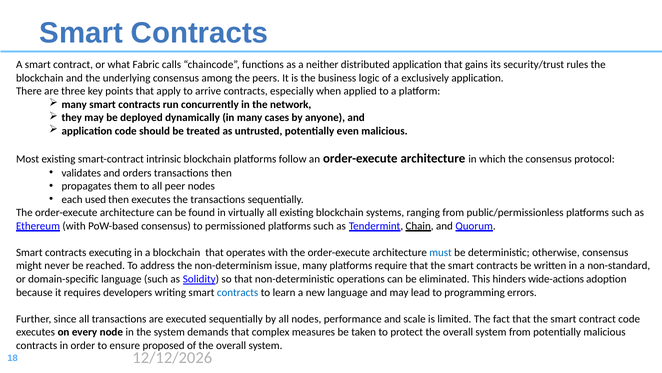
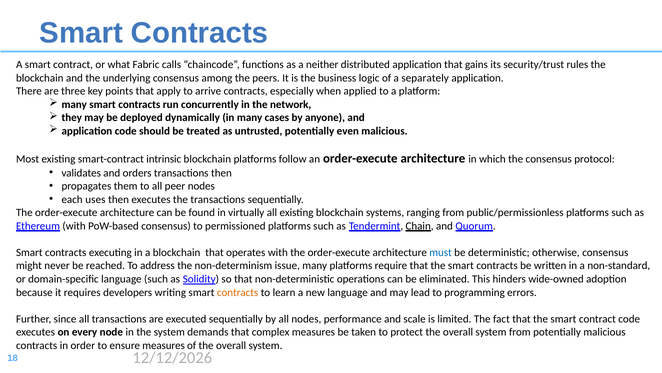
exclusively: exclusively -> separately
used: used -> uses
wide-actions: wide-actions -> wide-owned
contracts at (238, 292) colour: blue -> orange
ensure proposed: proposed -> measures
